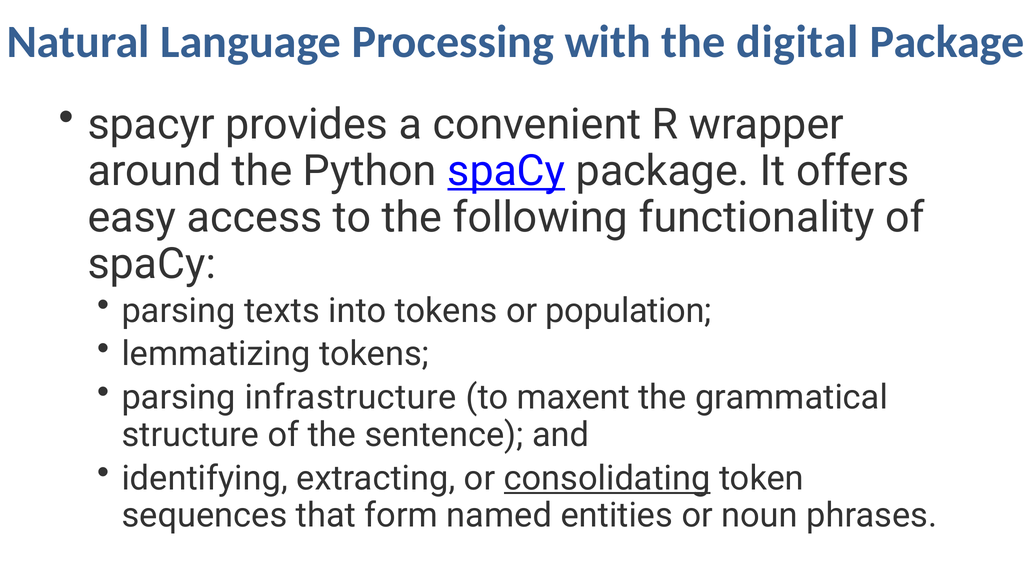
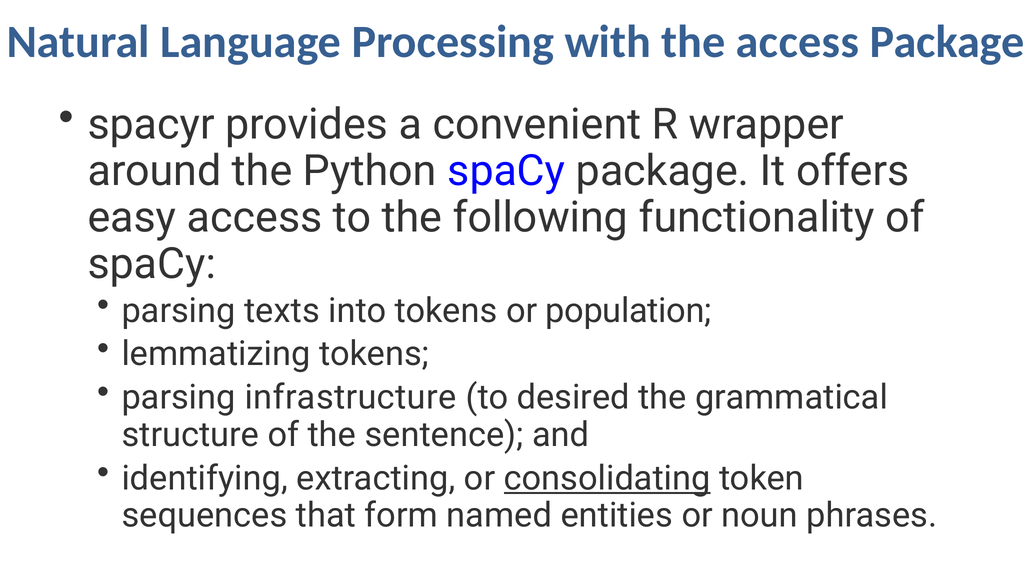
the digital: digital -> access
spaCy at (506, 171) underline: present -> none
maxent: maxent -> desired
